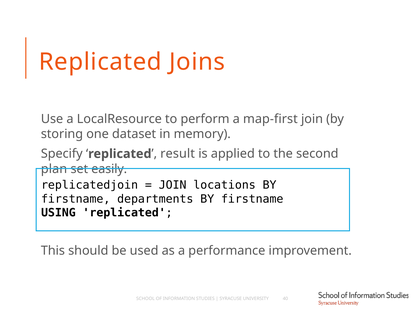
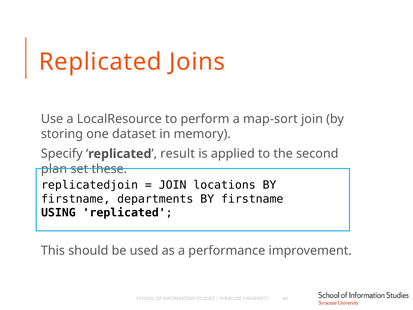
map-first: map-first -> map-sort
easily: easily -> these
